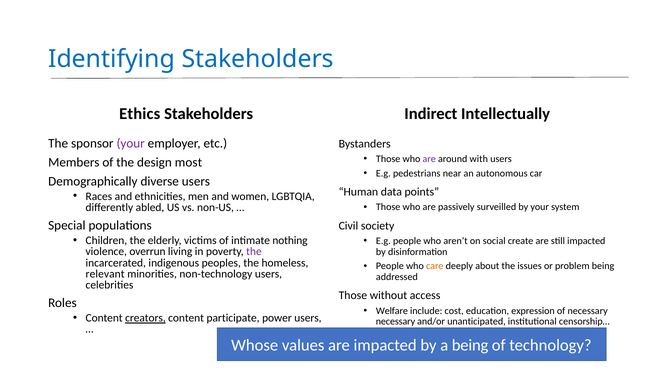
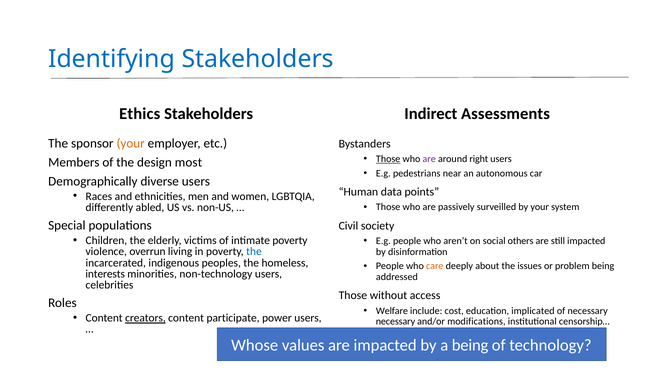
Intellectually: Intellectually -> Assessments
your at (131, 144) colour: purple -> orange
Those at (388, 159) underline: none -> present
with: with -> right
intimate nothing: nothing -> poverty
create: create -> others
the at (254, 252) colour: purple -> blue
relevant: relevant -> interests
expression: expression -> implicated
unanticipated: unanticipated -> modifications
